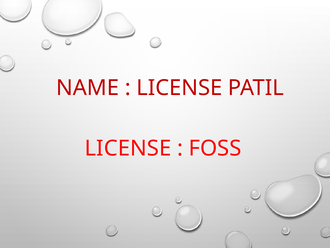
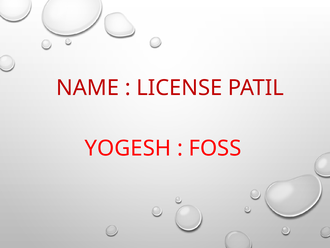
LICENSE at (128, 148): LICENSE -> YOGESH
